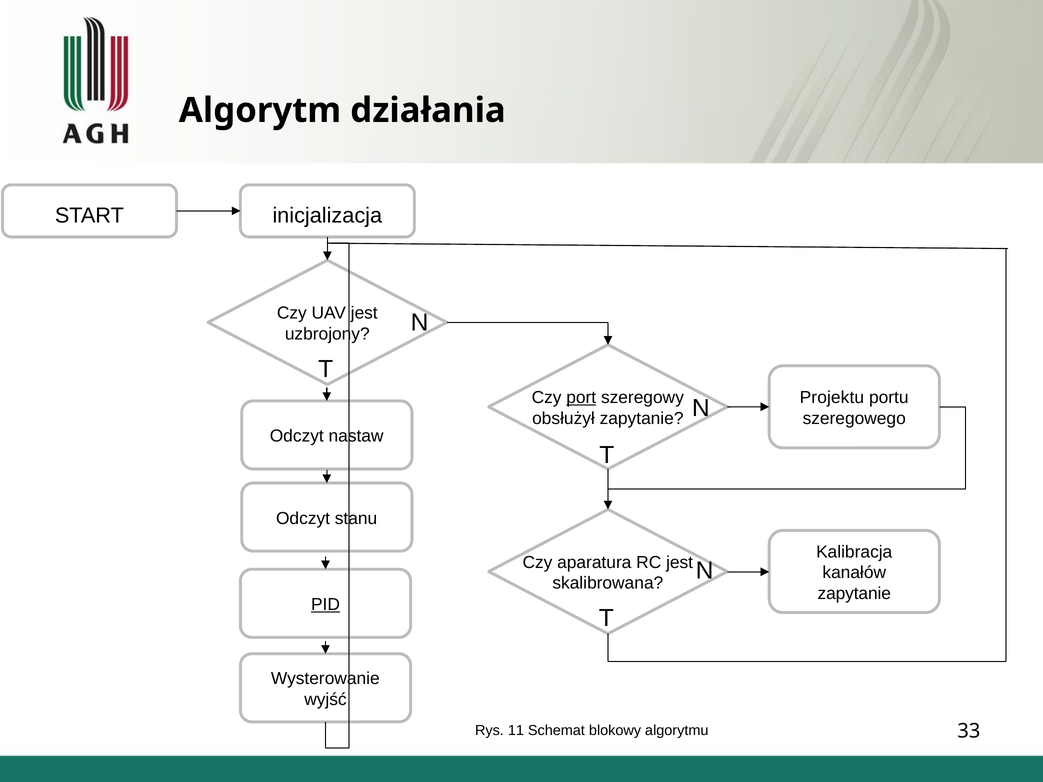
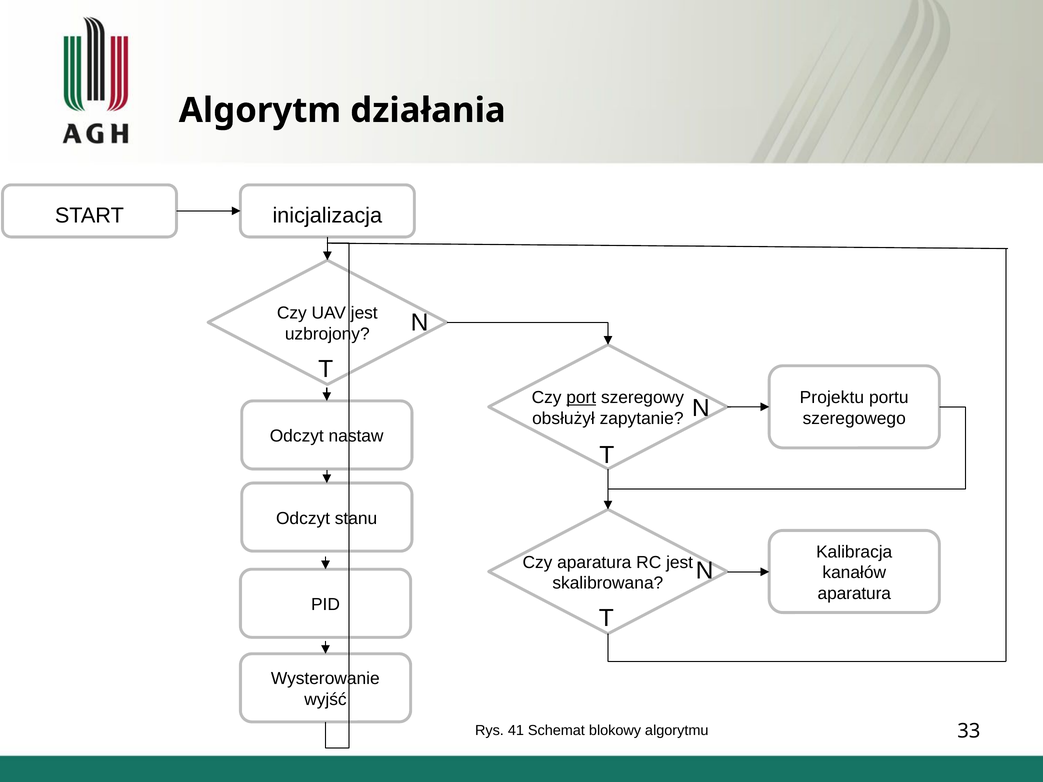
zapytanie at (854, 594): zapytanie -> aparatura
PID underline: present -> none
11: 11 -> 41
